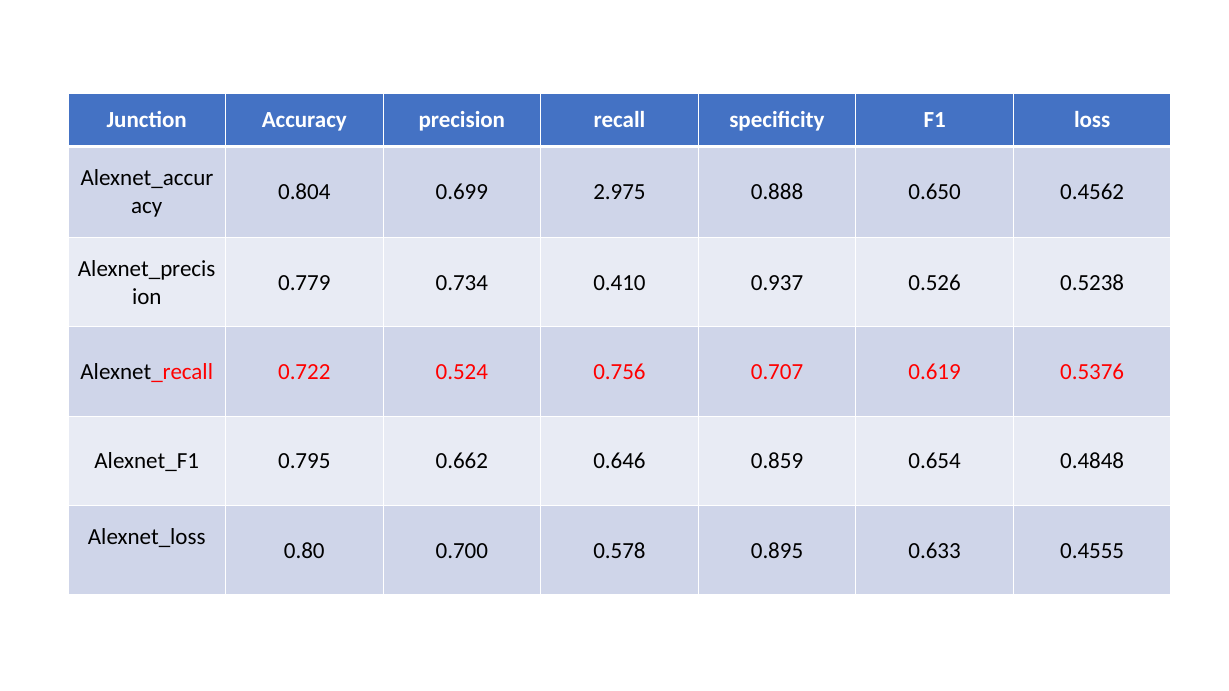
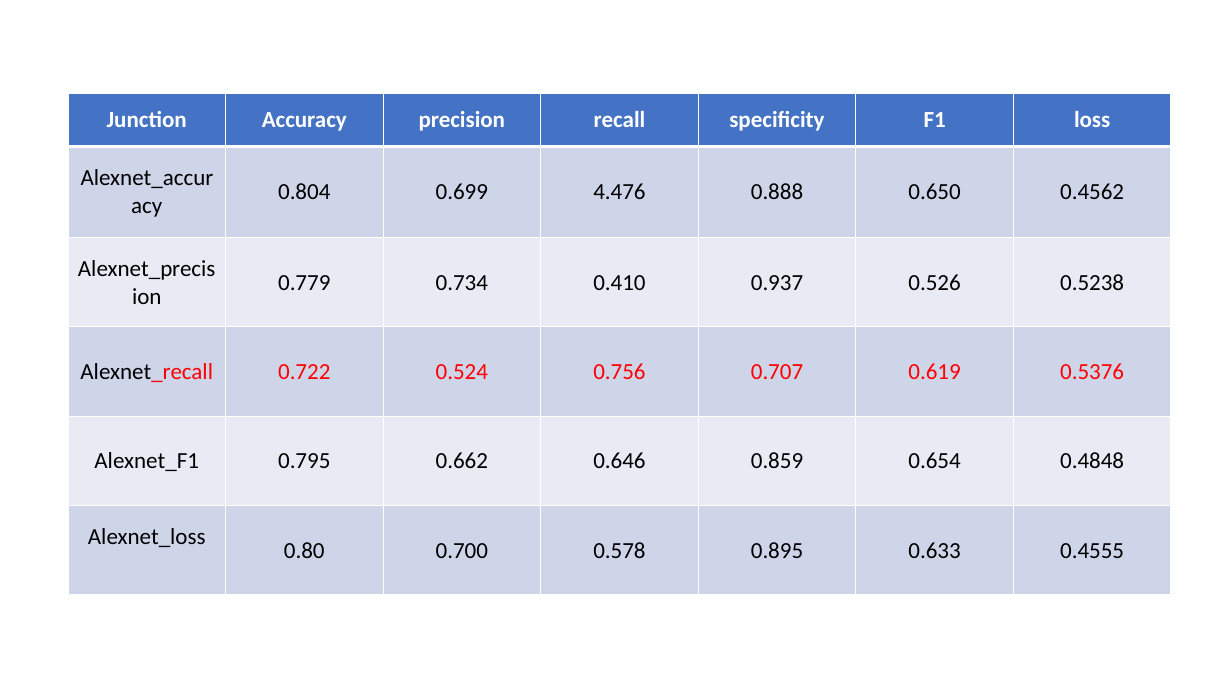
2.975: 2.975 -> 4.476
